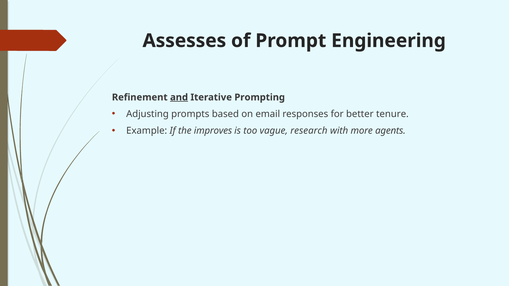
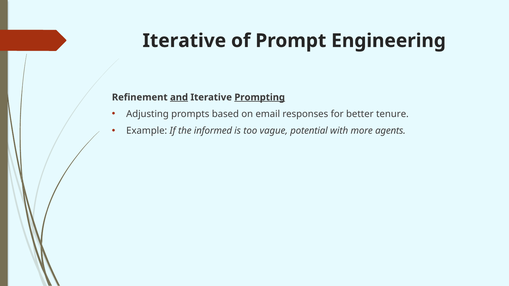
Assesses at (184, 41): Assesses -> Iterative
Prompting underline: none -> present
improves: improves -> informed
research: research -> potential
